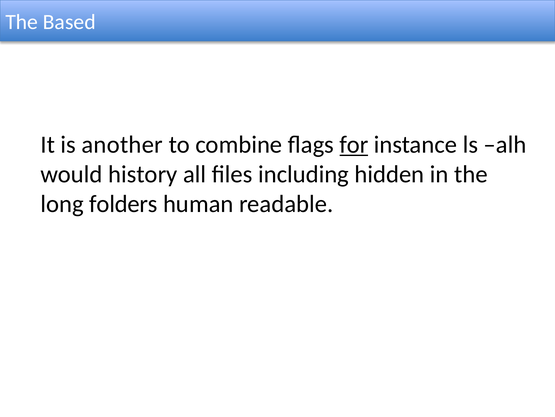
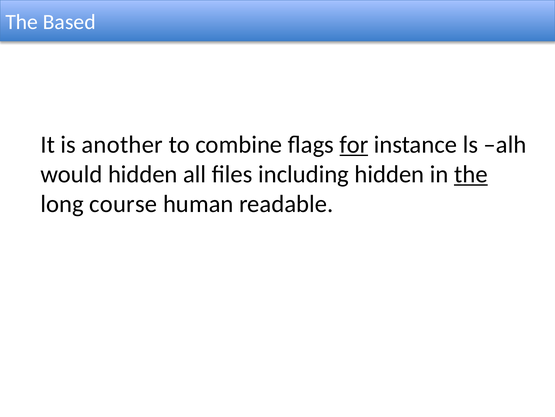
would history: history -> hidden
the at (471, 174) underline: none -> present
folders: folders -> course
